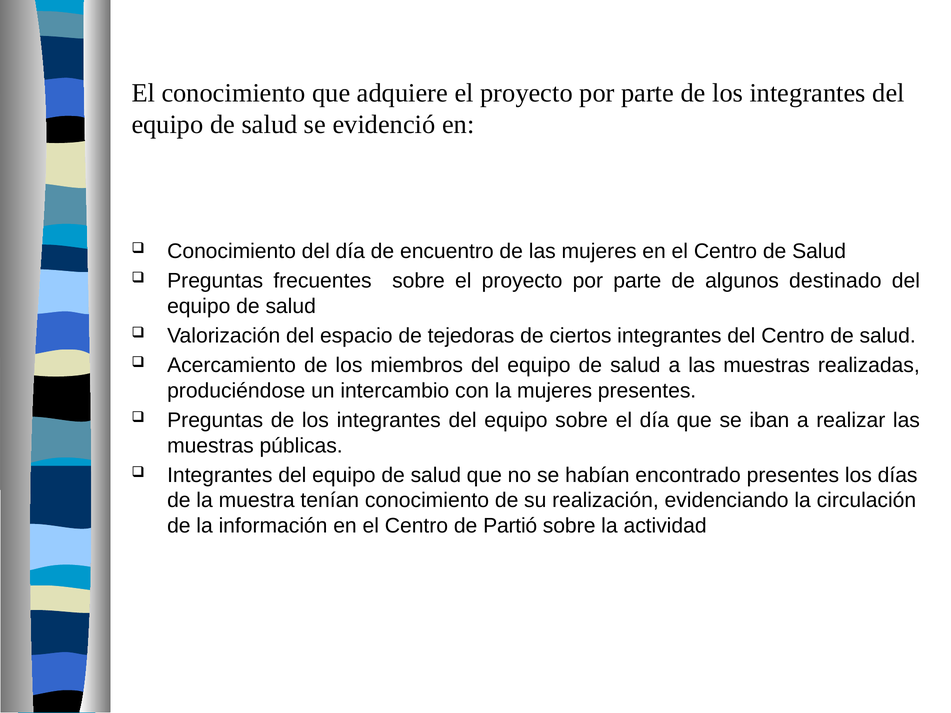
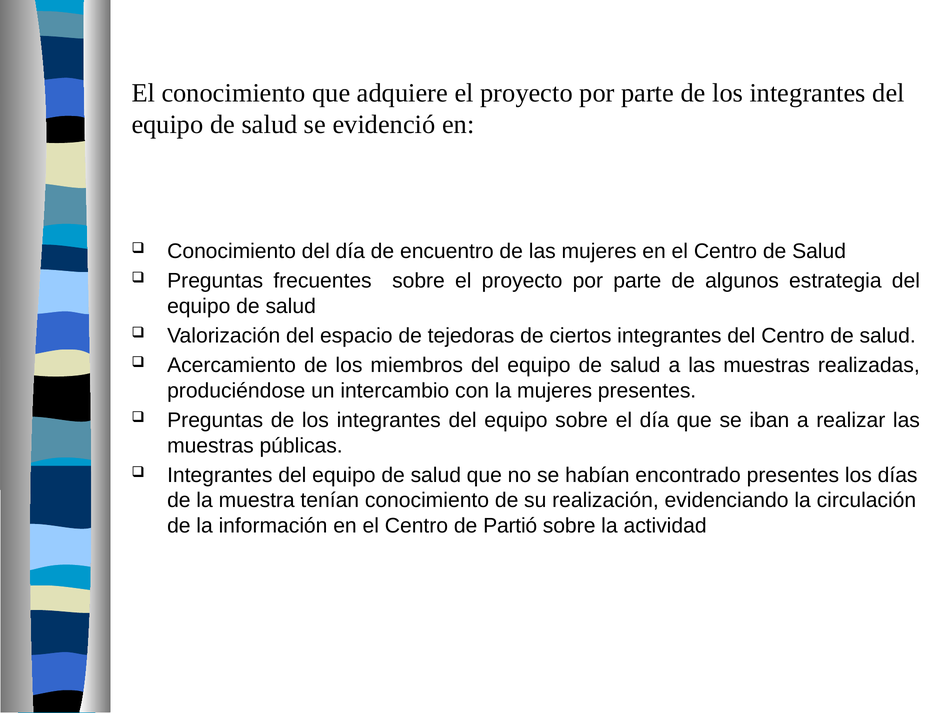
destinado: destinado -> estrategia
